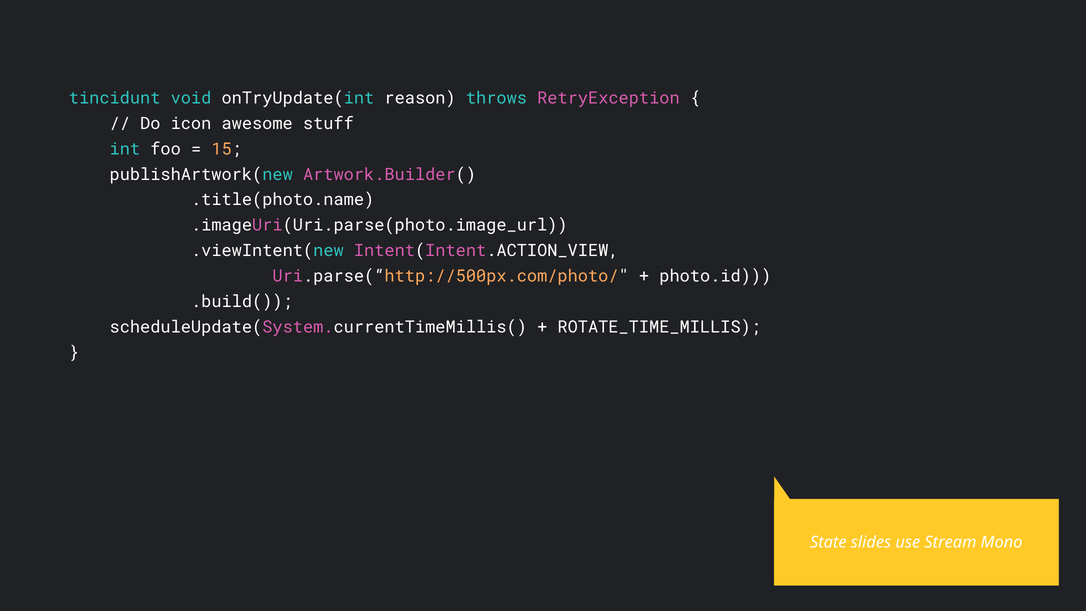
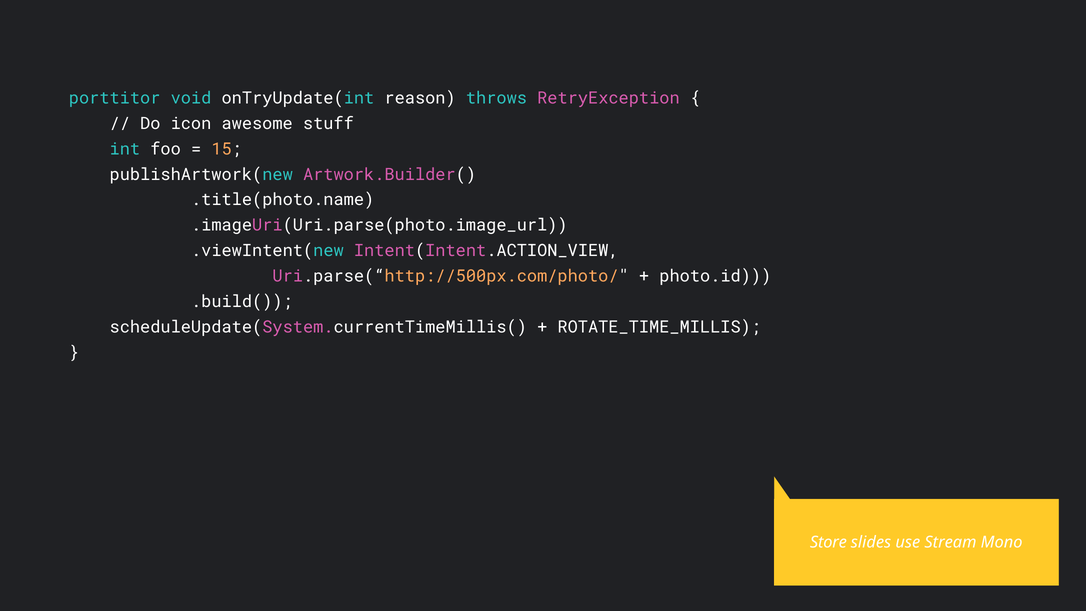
tincidunt: tincidunt -> porttitor
State: State -> Store
